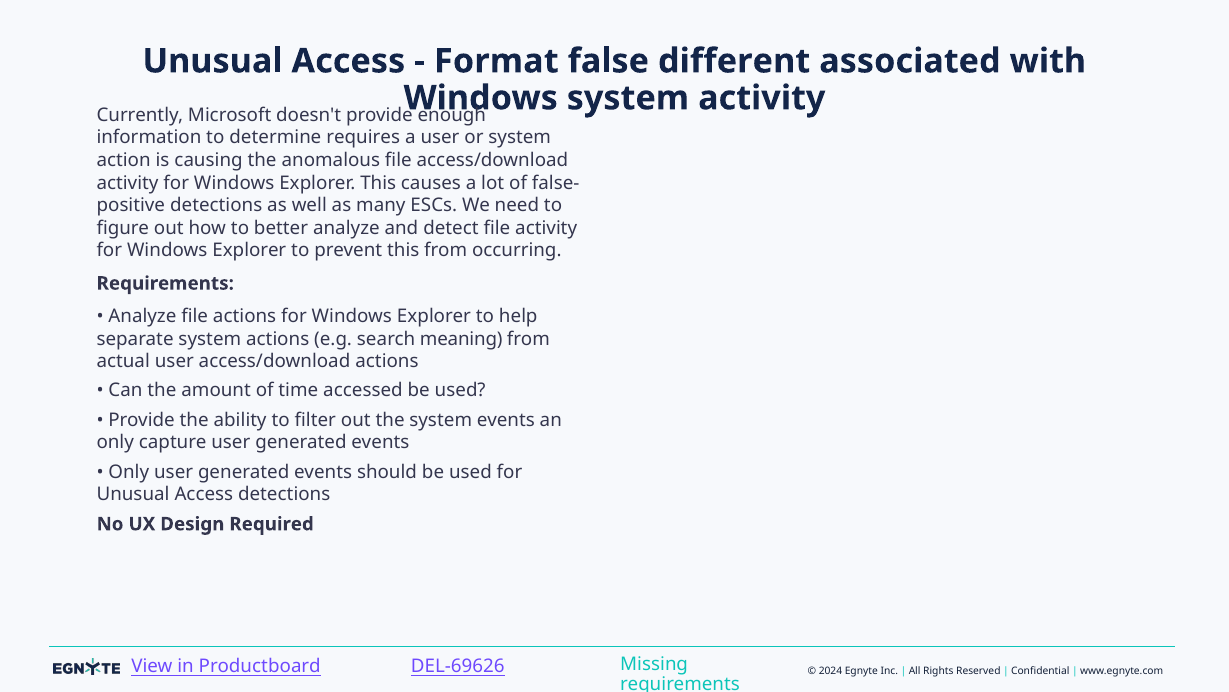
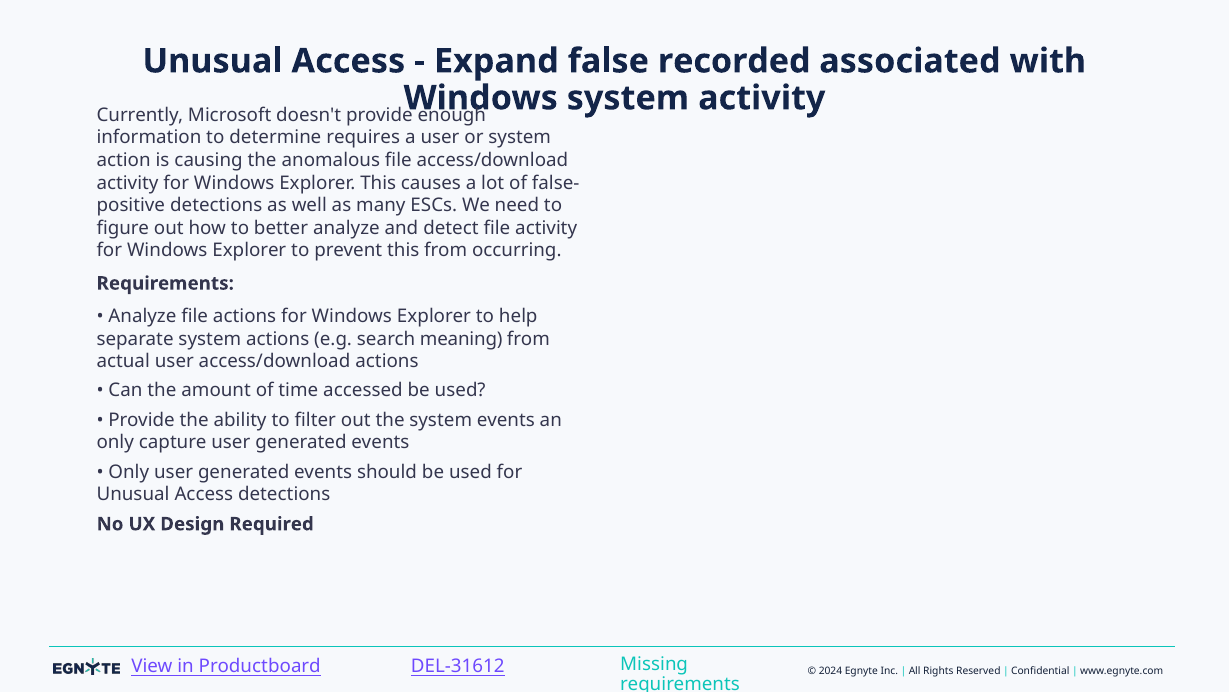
Format: Format -> Expand
different: different -> recorded
DEL-69626: DEL-69626 -> DEL-31612
